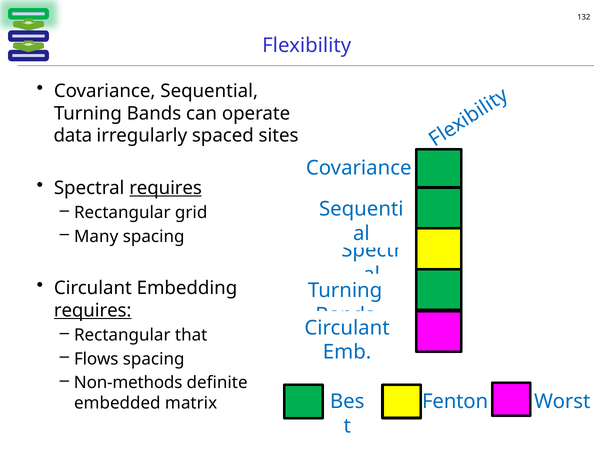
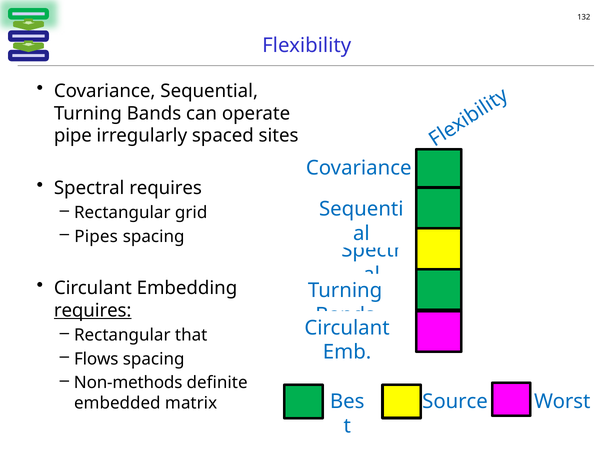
data: data -> pipe
requires at (166, 188) underline: present -> none
Many: Many -> Pipes
Fenton: Fenton -> Source
